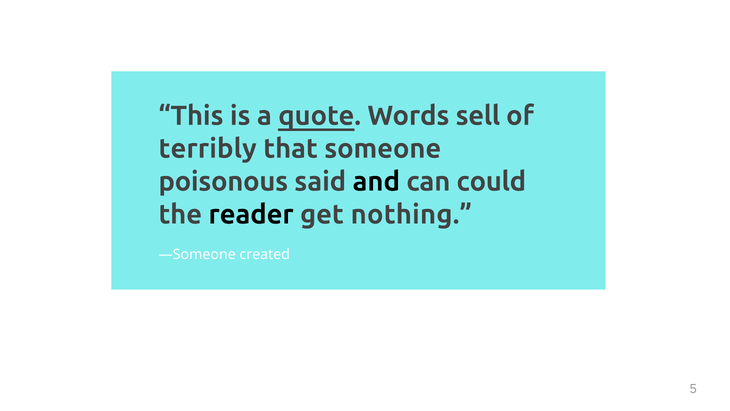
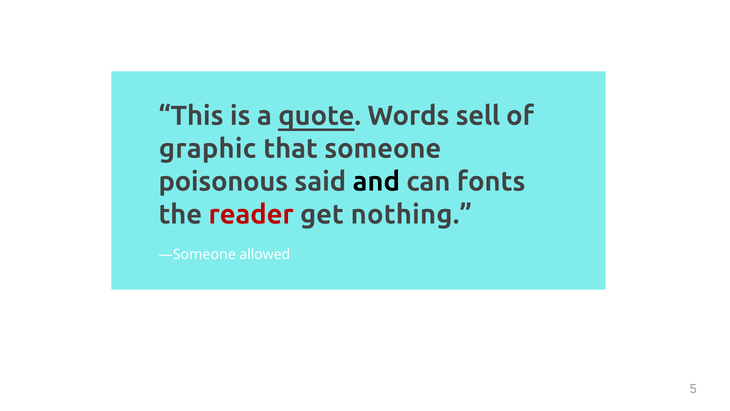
terribly: terribly -> graphic
could: could -> fonts
reader colour: black -> red
created: created -> allowed
